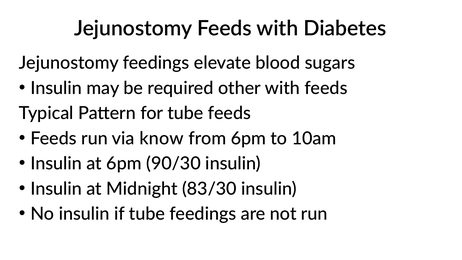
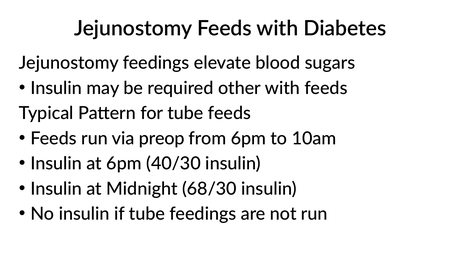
know: know -> preop
90/30: 90/30 -> 40/30
83/30: 83/30 -> 68/30
